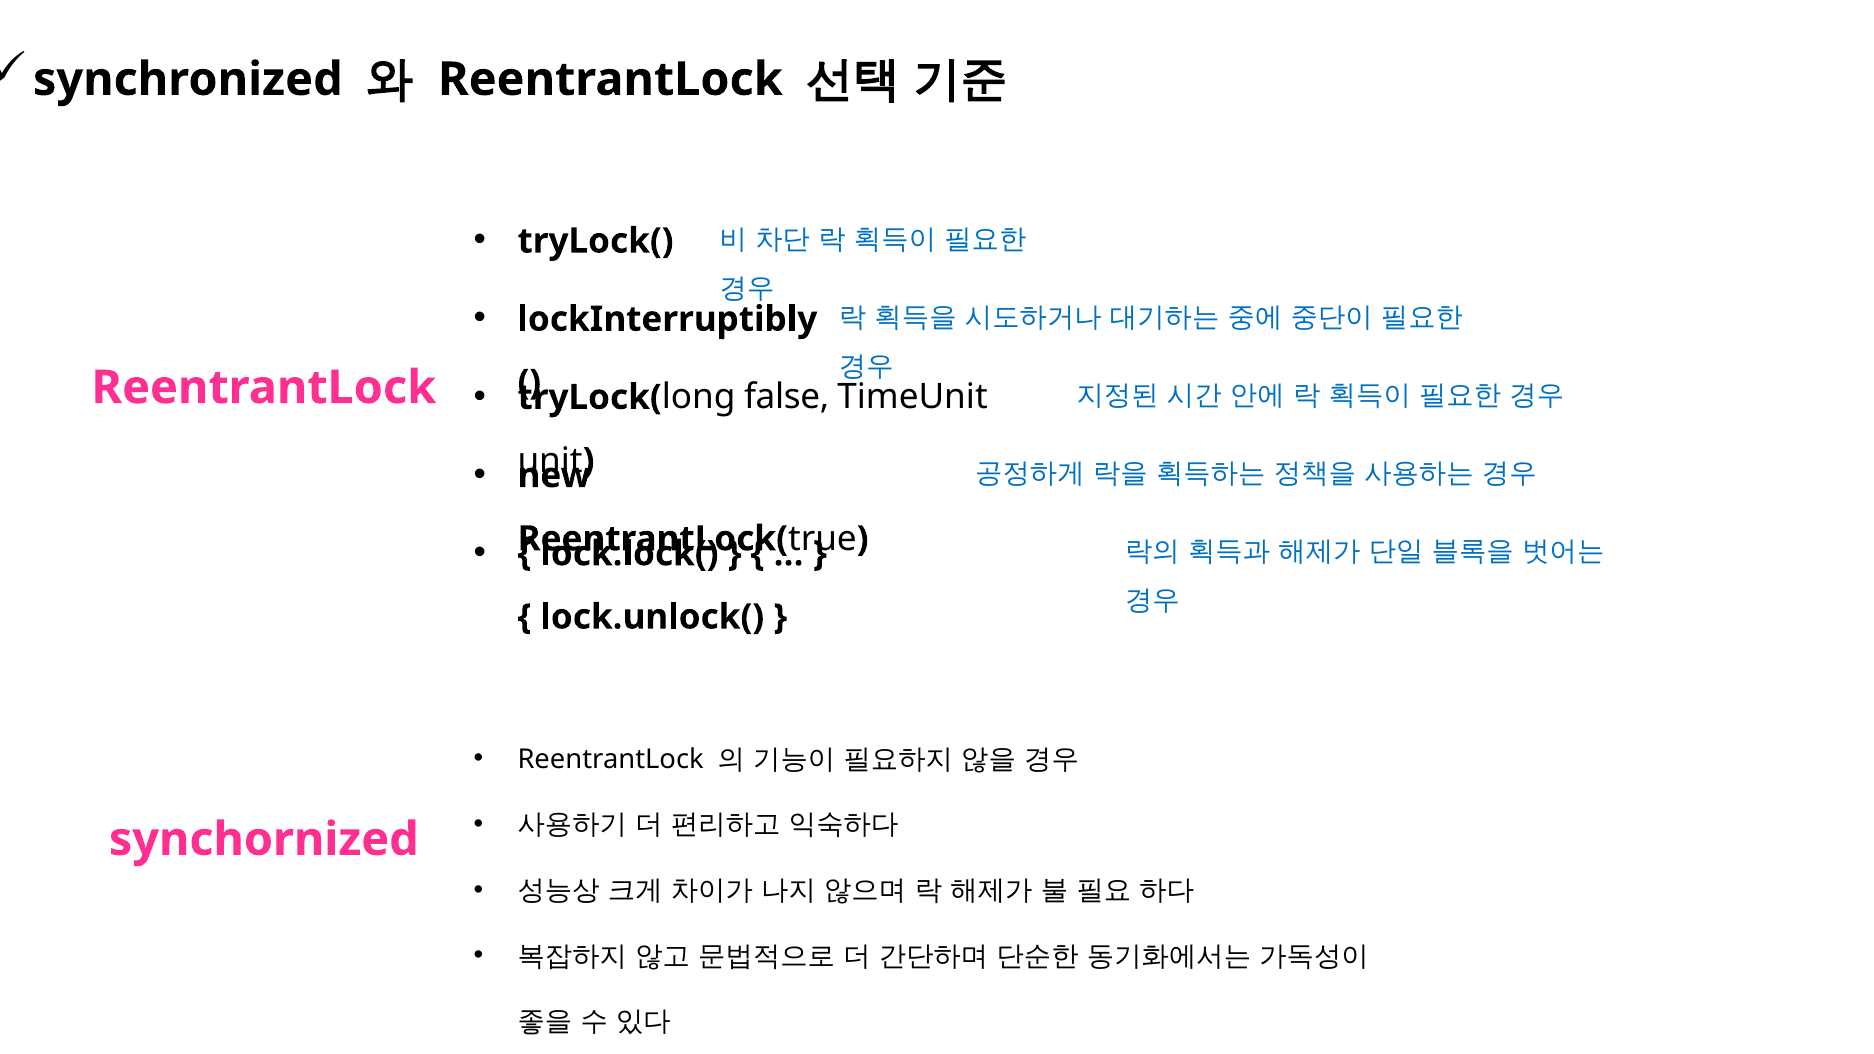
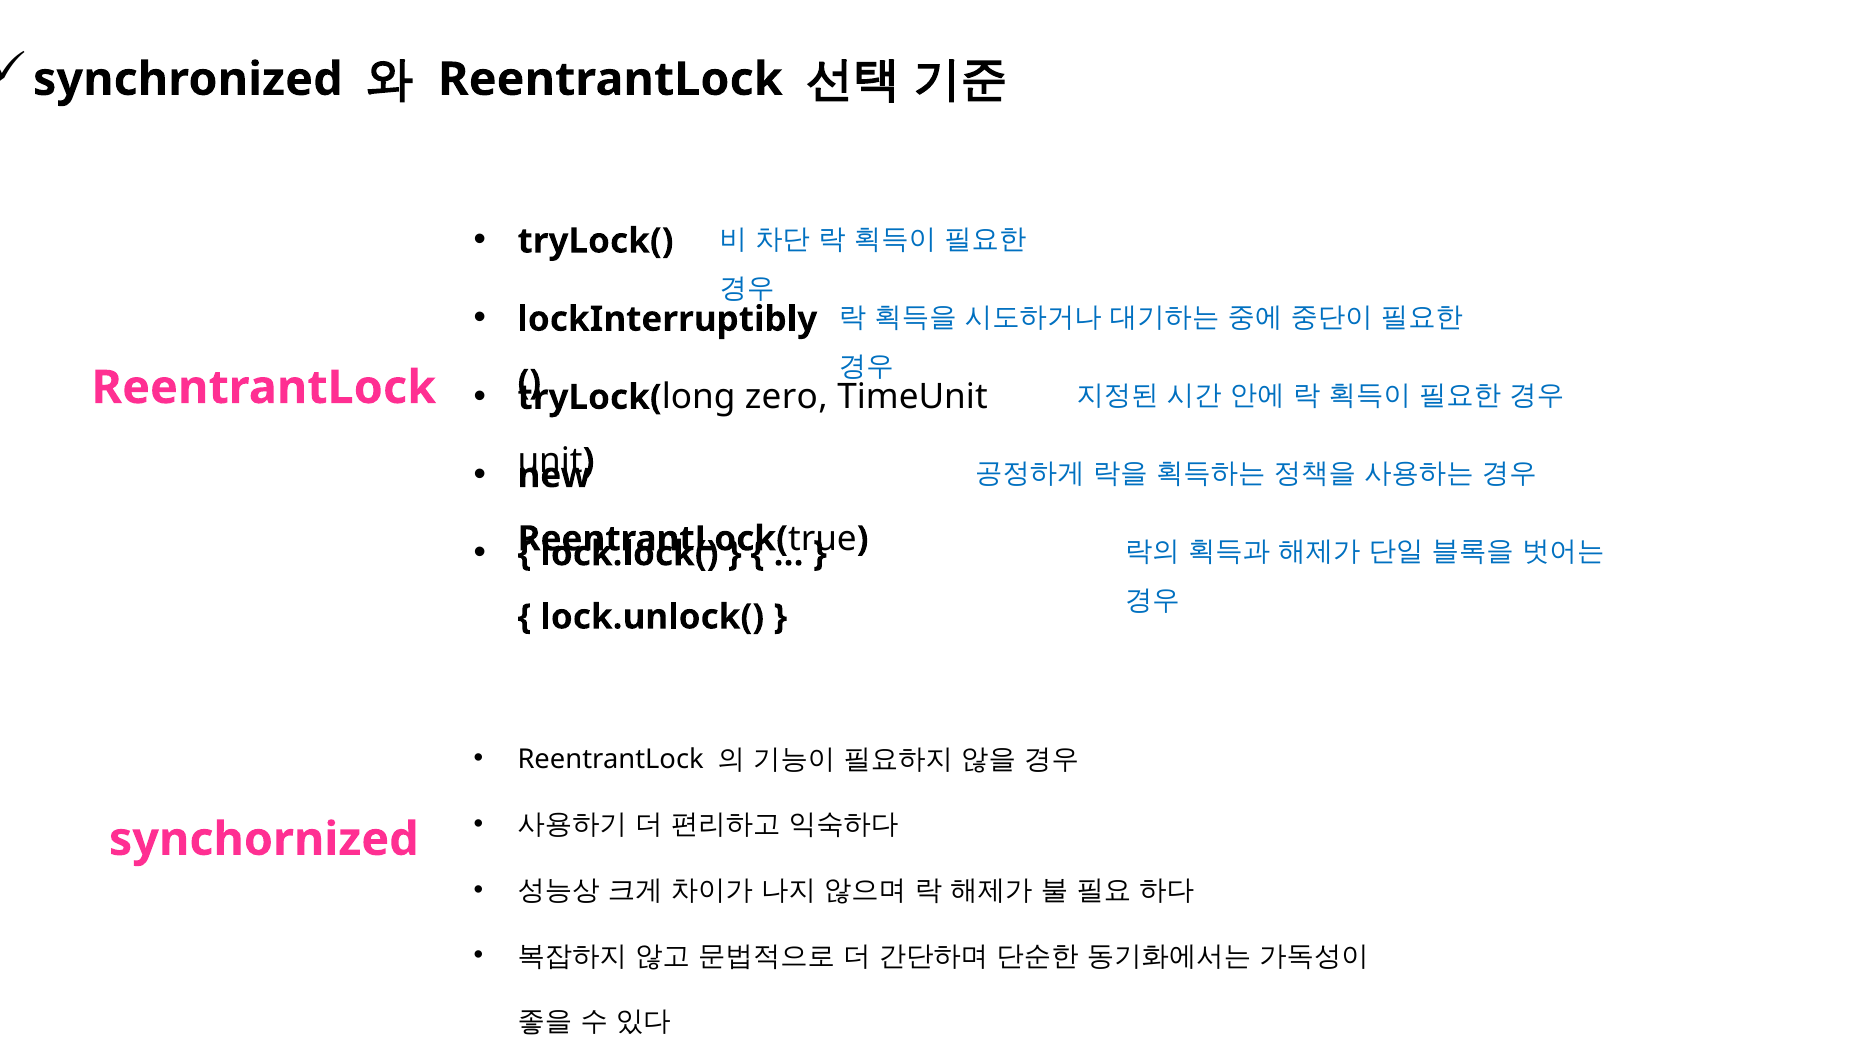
false: false -> zero
